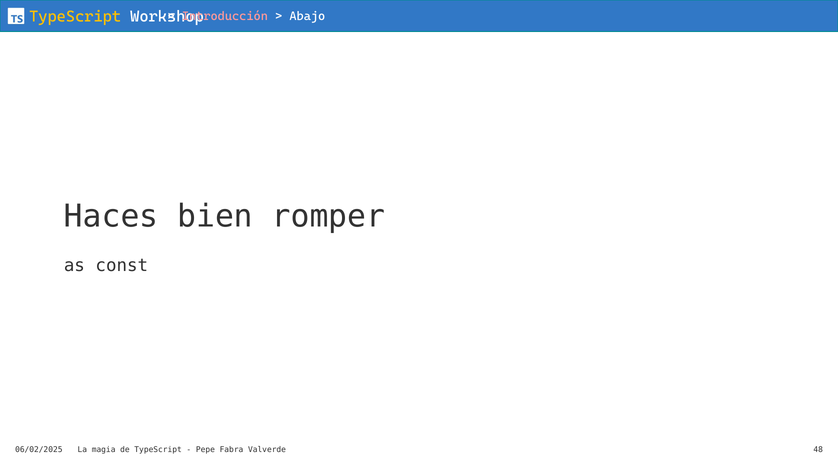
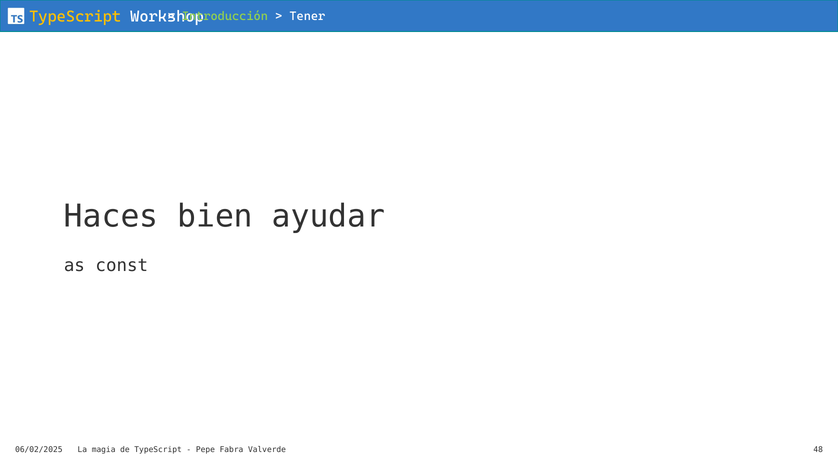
Introducción colour: pink -> light green
Abajo: Abajo -> Tener
romper: romper -> ayudar
